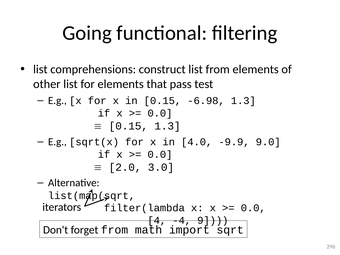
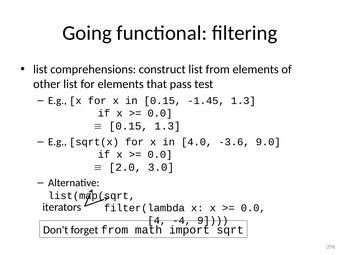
-6.98: -6.98 -> -1.45
-9.9: -9.9 -> -3.6
